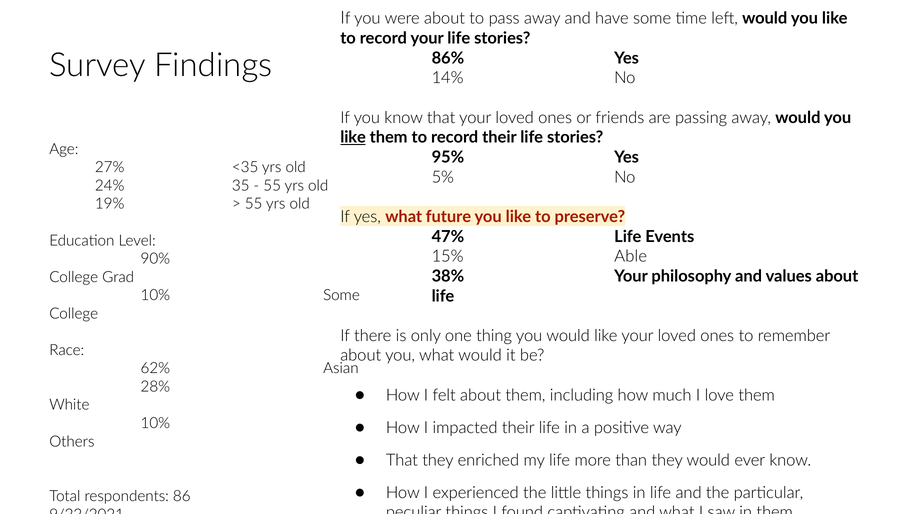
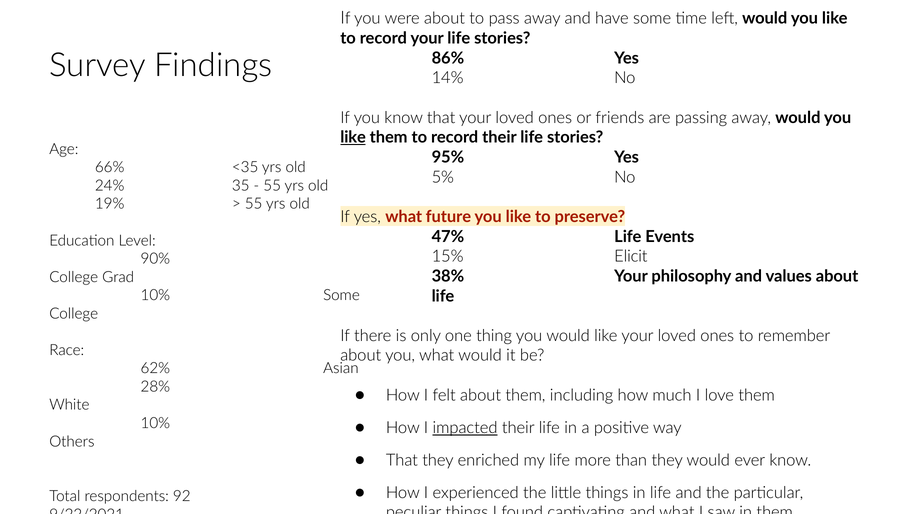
27%: 27% -> 66%
Able: Able -> Elicit
impacted underline: none -> present
86: 86 -> 92
